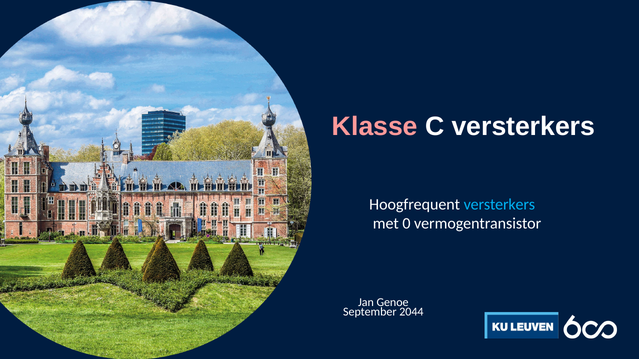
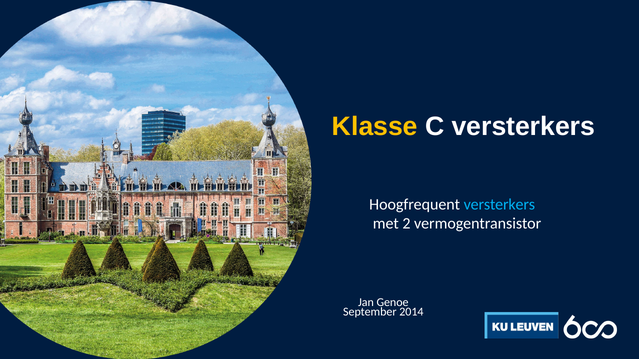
Klasse colour: pink -> yellow
0: 0 -> 2
2044: 2044 -> 2014
